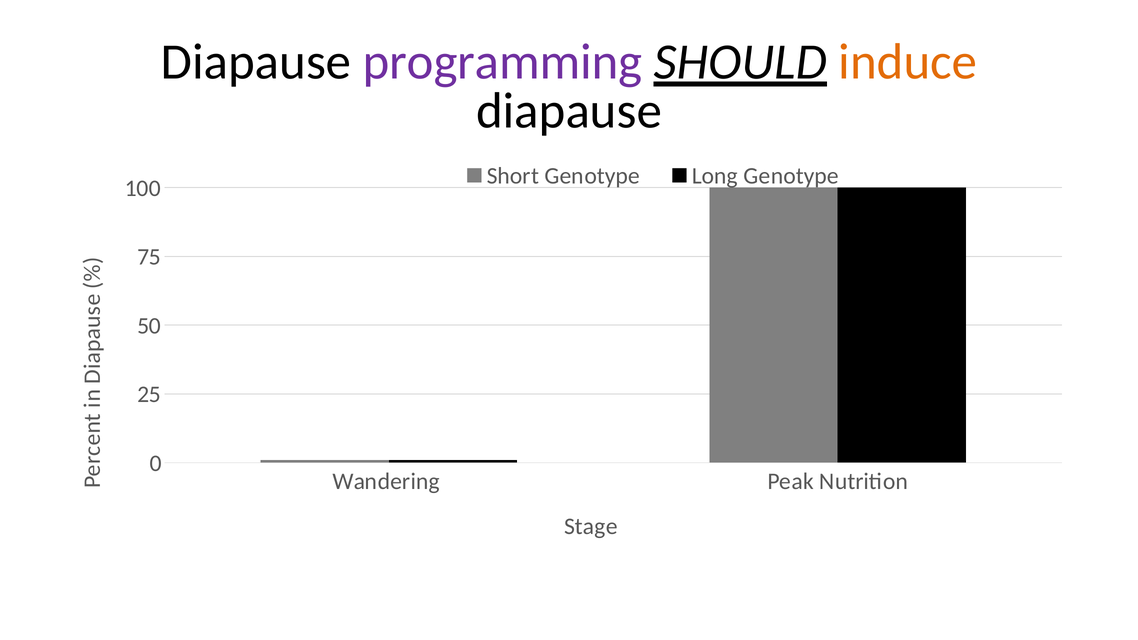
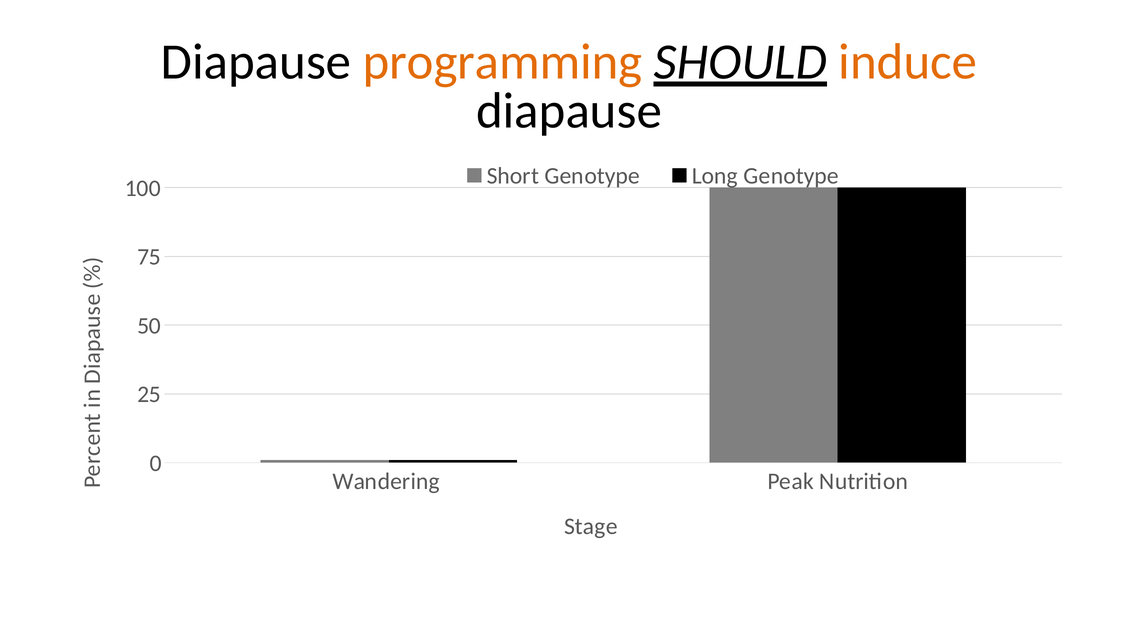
programming colour: purple -> orange
